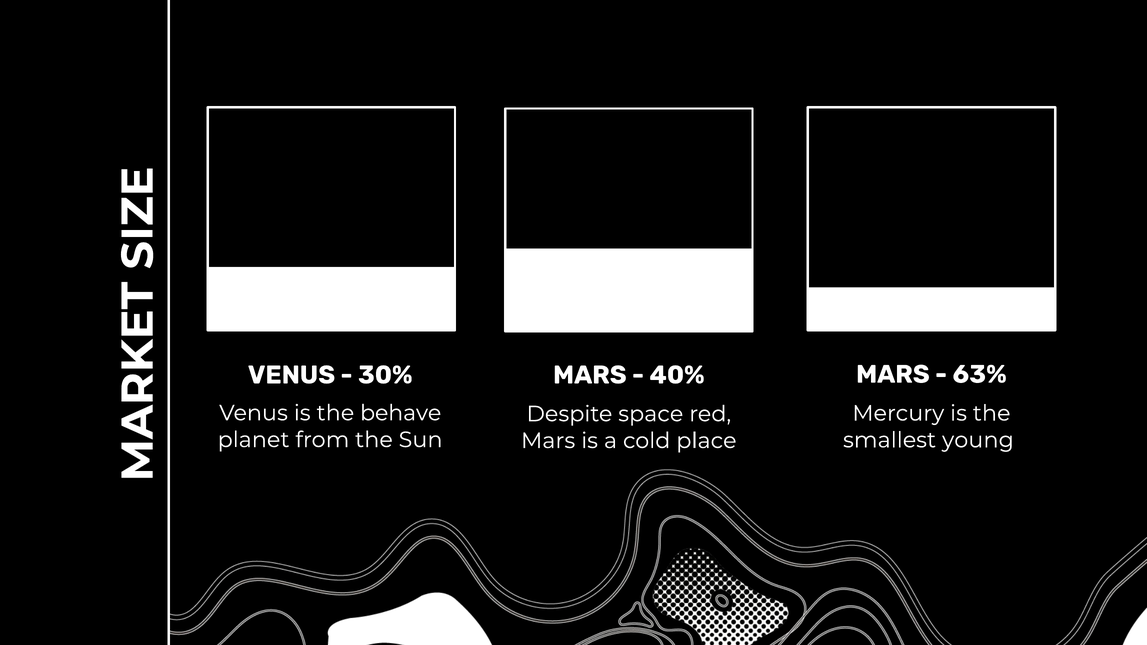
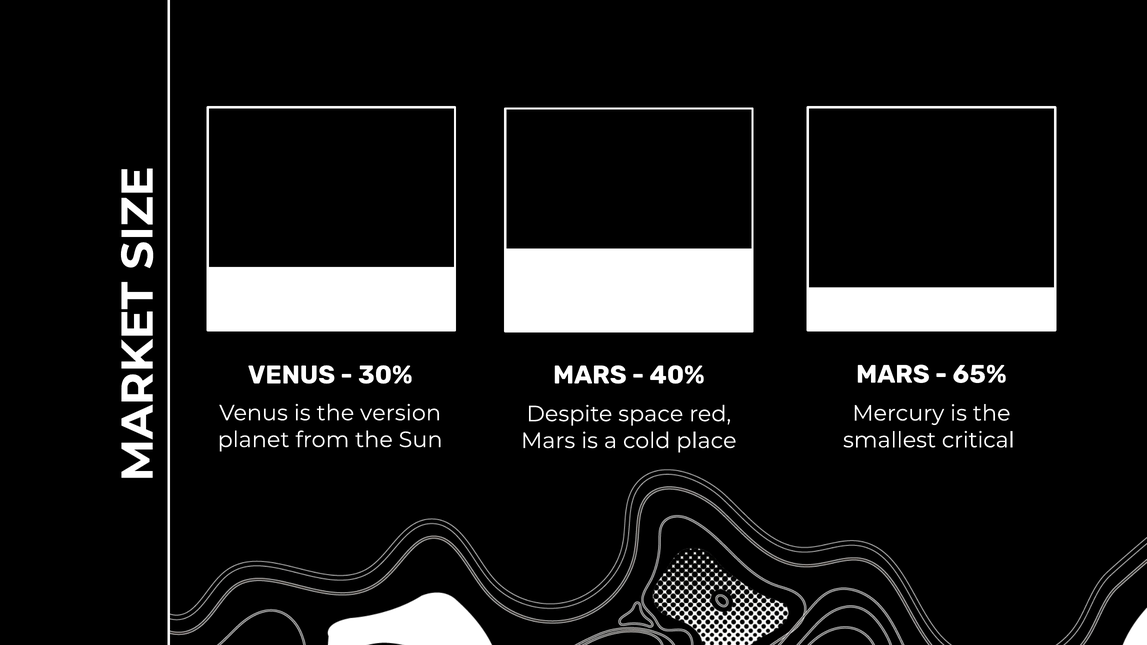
63%: 63% -> 65%
behave: behave -> version
young: young -> critical
